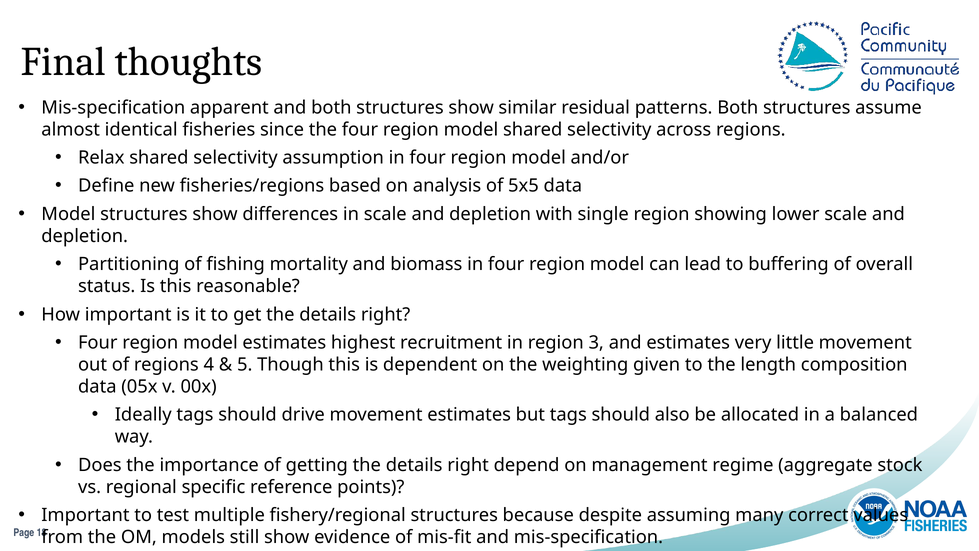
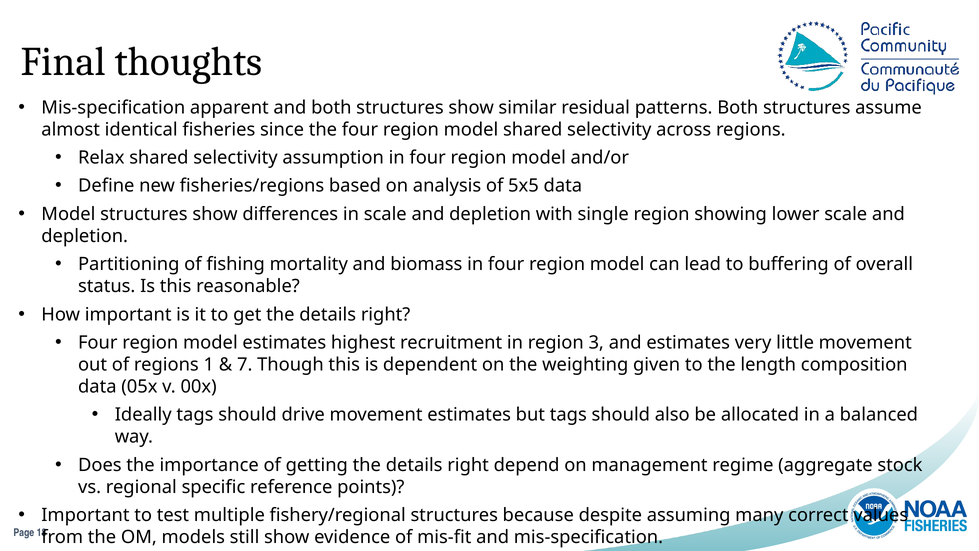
4: 4 -> 1
5: 5 -> 7
